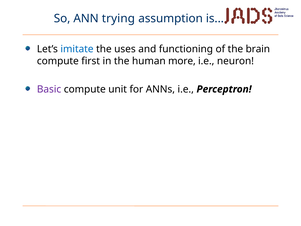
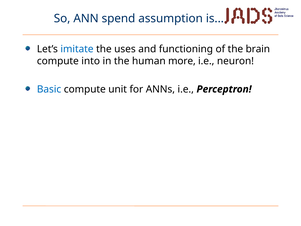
trying: trying -> spend
first: first -> into
Basic colour: purple -> blue
